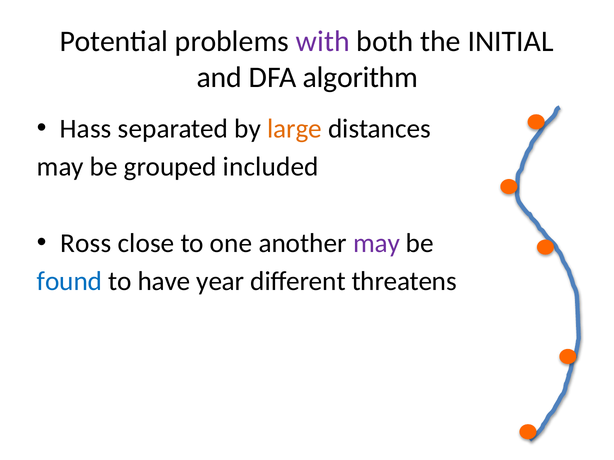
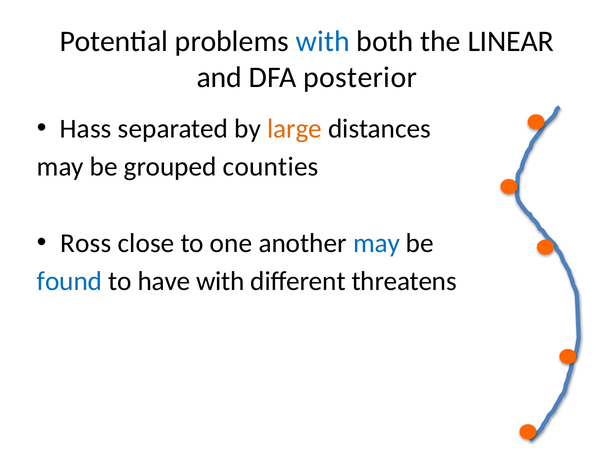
with at (323, 41) colour: purple -> blue
INITIAL: INITIAL -> LINEAR
algorithm: algorithm -> posterior
included: included -> counties
may at (377, 243) colour: purple -> blue
have year: year -> with
